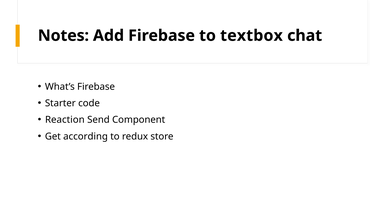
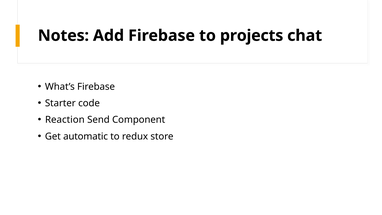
textbox: textbox -> projects
according: according -> automatic
